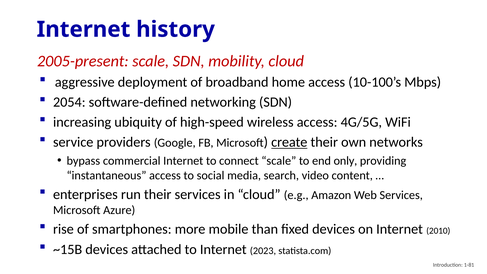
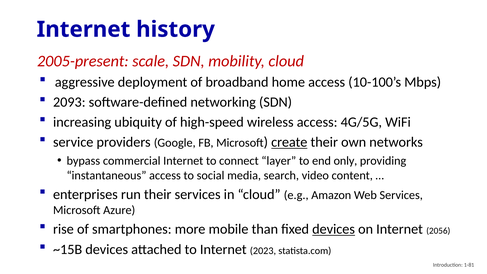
2054: 2054 -> 2093
connect scale: scale -> layer
devices at (334, 229) underline: none -> present
2010: 2010 -> 2056
